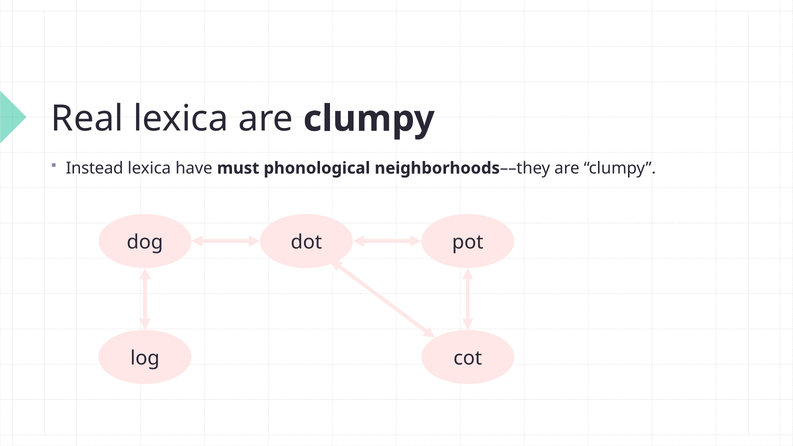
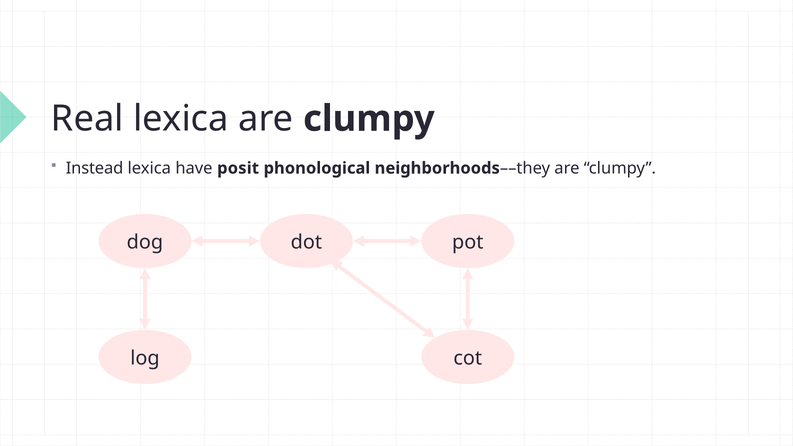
must: must -> posit
